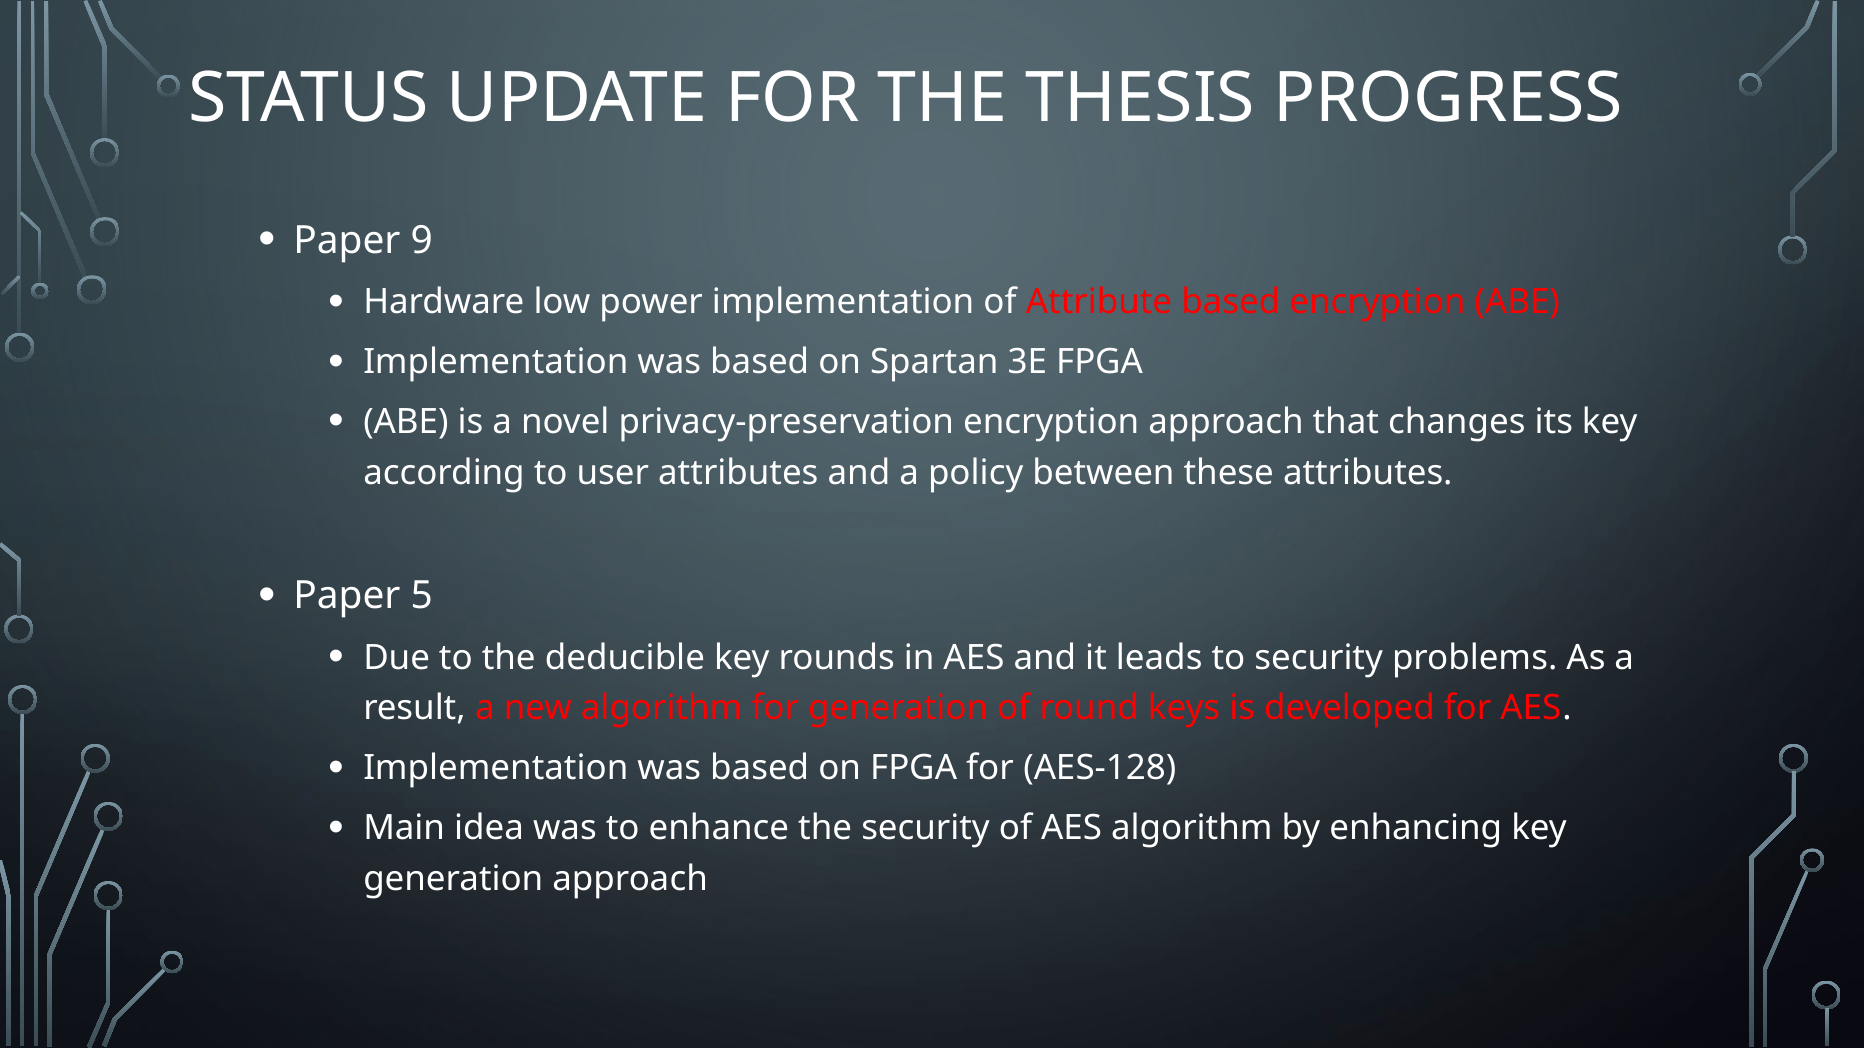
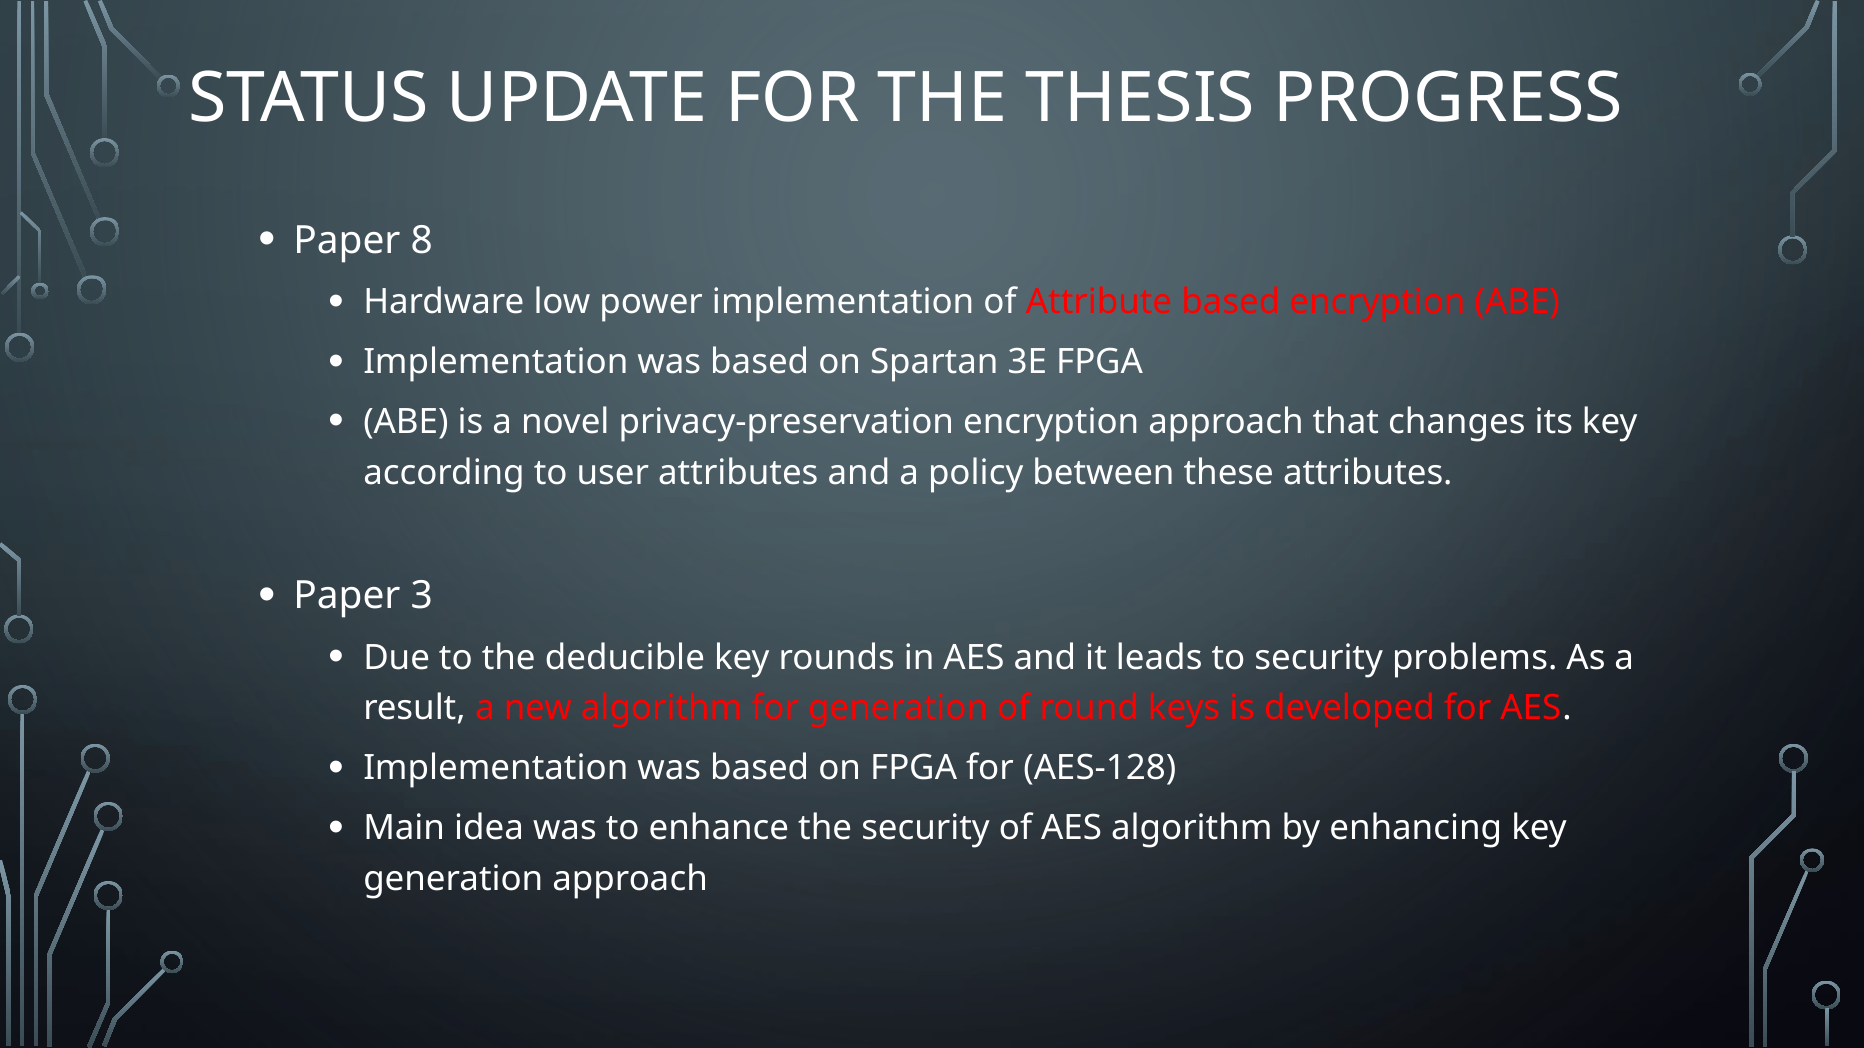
9: 9 -> 8
5: 5 -> 3
